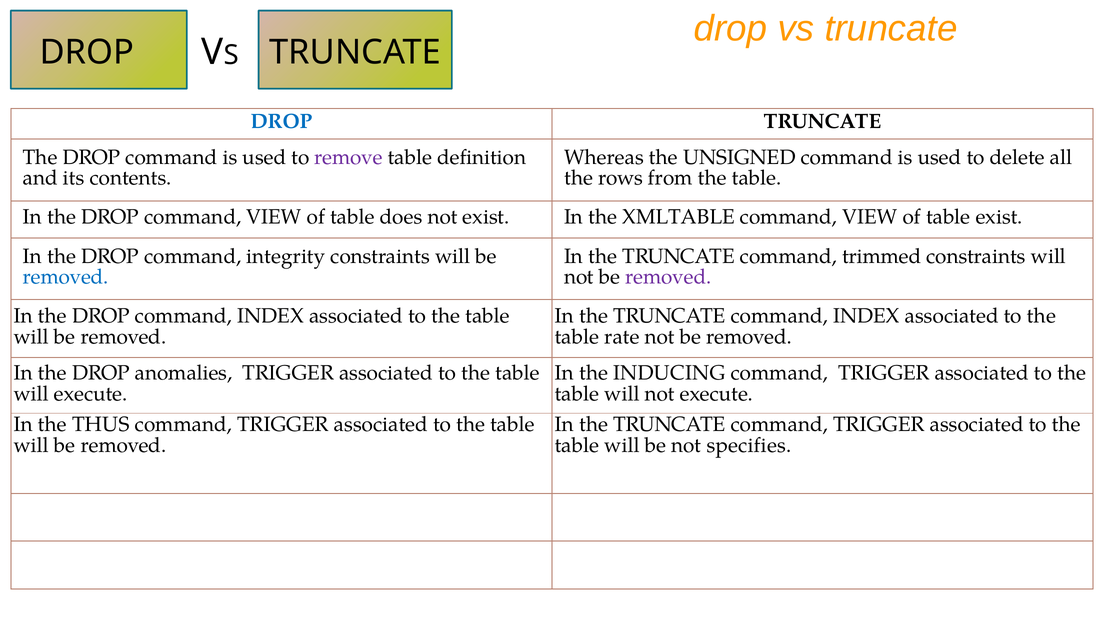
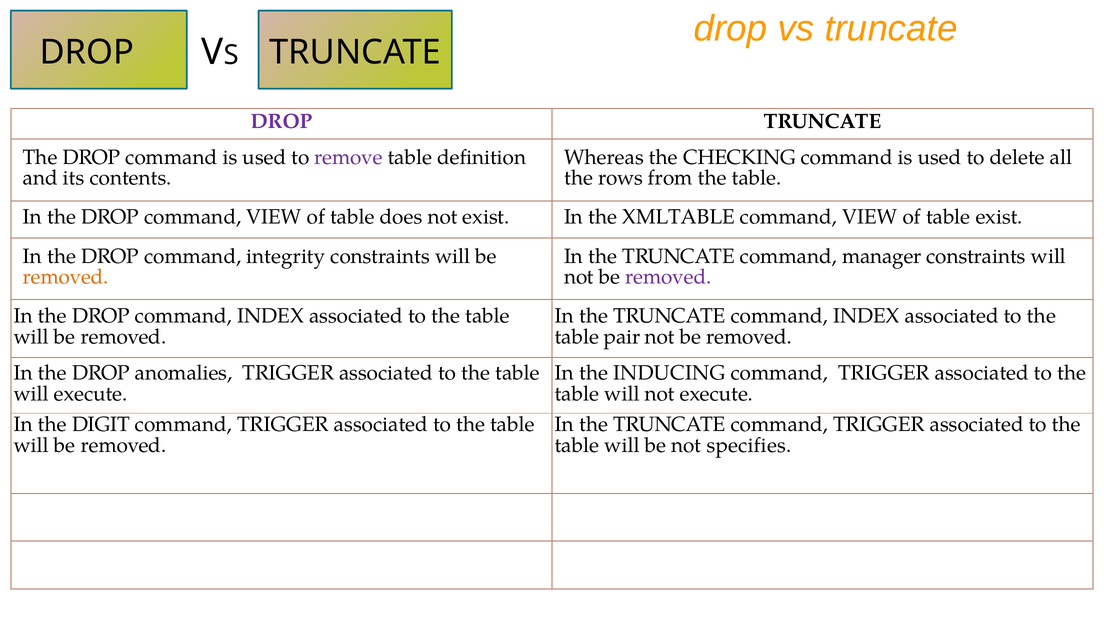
DROP at (281, 122) colour: blue -> purple
UNSIGNED: UNSIGNED -> CHECKING
trimmed: trimmed -> manager
removed at (66, 277) colour: blue -> orange
rate: rate -> pair
THUS: THUS -> DIGIT
